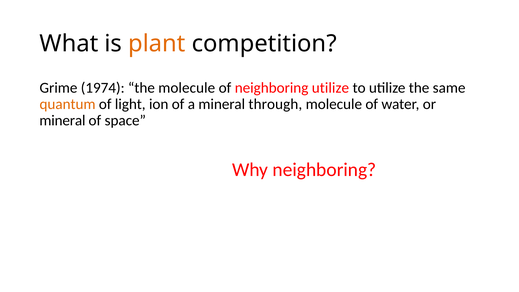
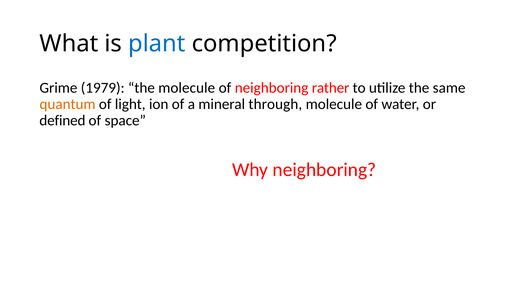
plant colour: orange -> blue
1974: 1974 -> 1979
neighboring utilize: utilize -> rather
mineral at (62, 120): mineral -> defined
